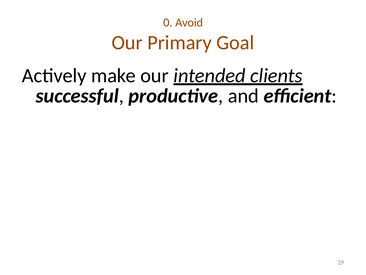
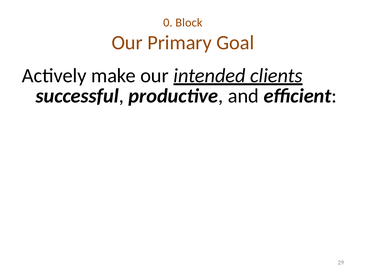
Avoid: Avoid -> Block
